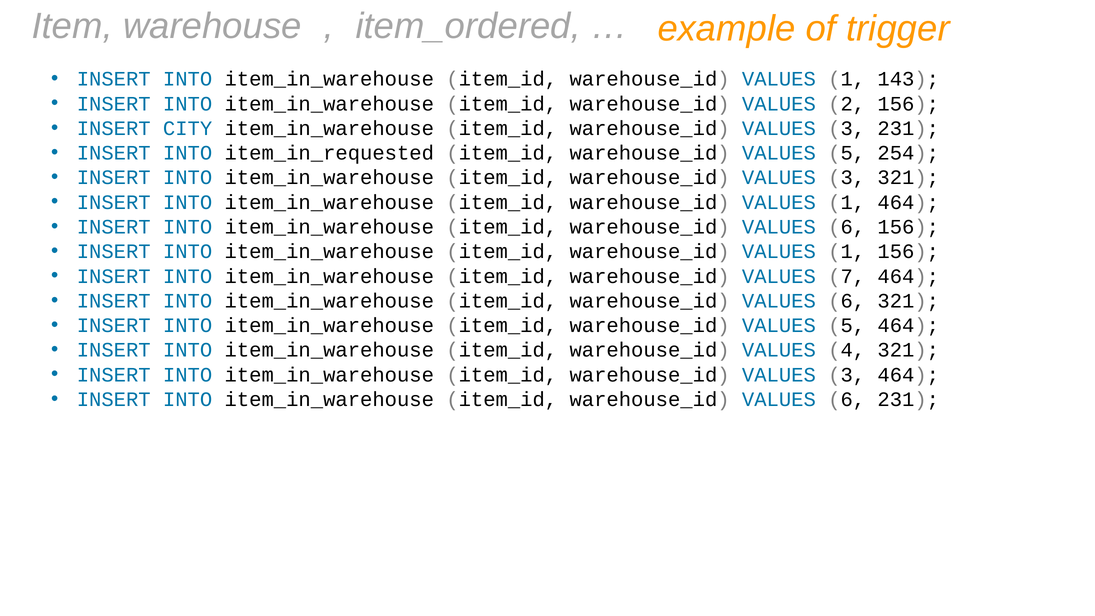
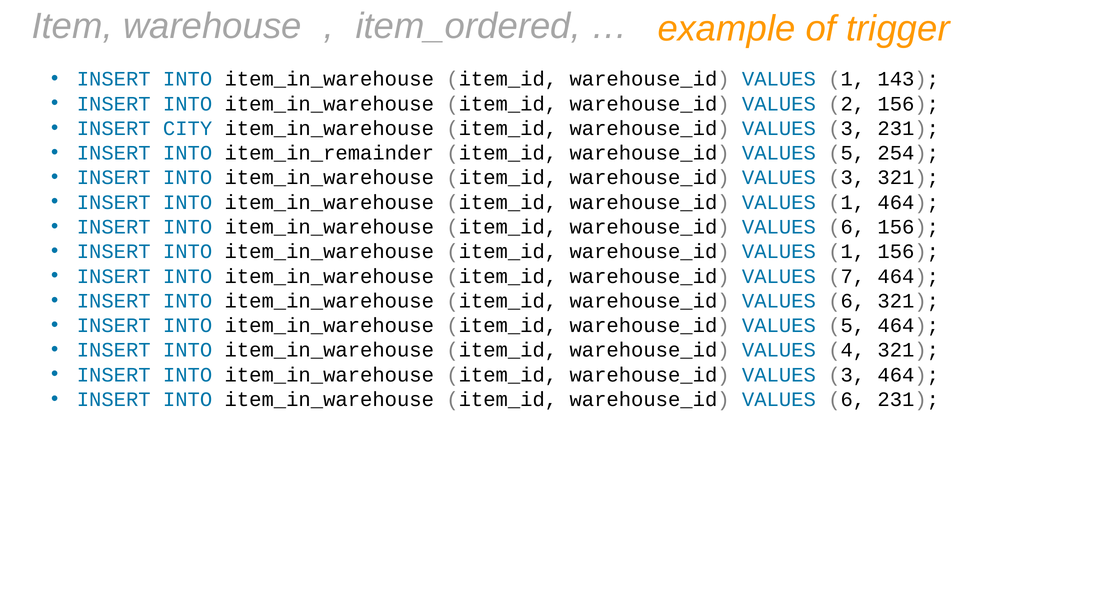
item_in_requested: item_in_requested -> item_in_remainder
